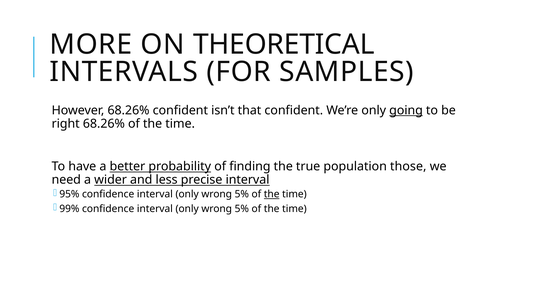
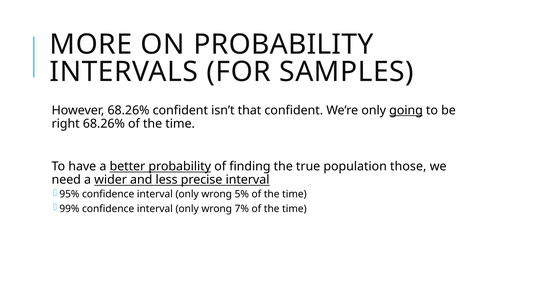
ON THEORETICAL: THEORETICAL -> PROBABILITY
the at (272, 194) underline: present -> none
5% at (242, 209): 5% -> 7%
